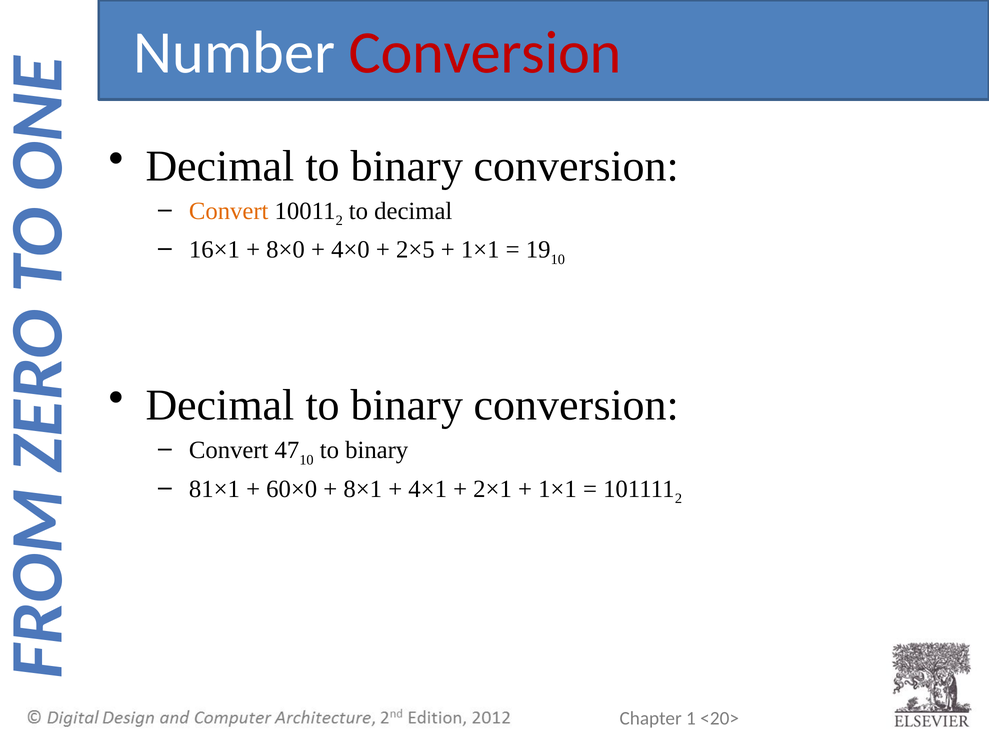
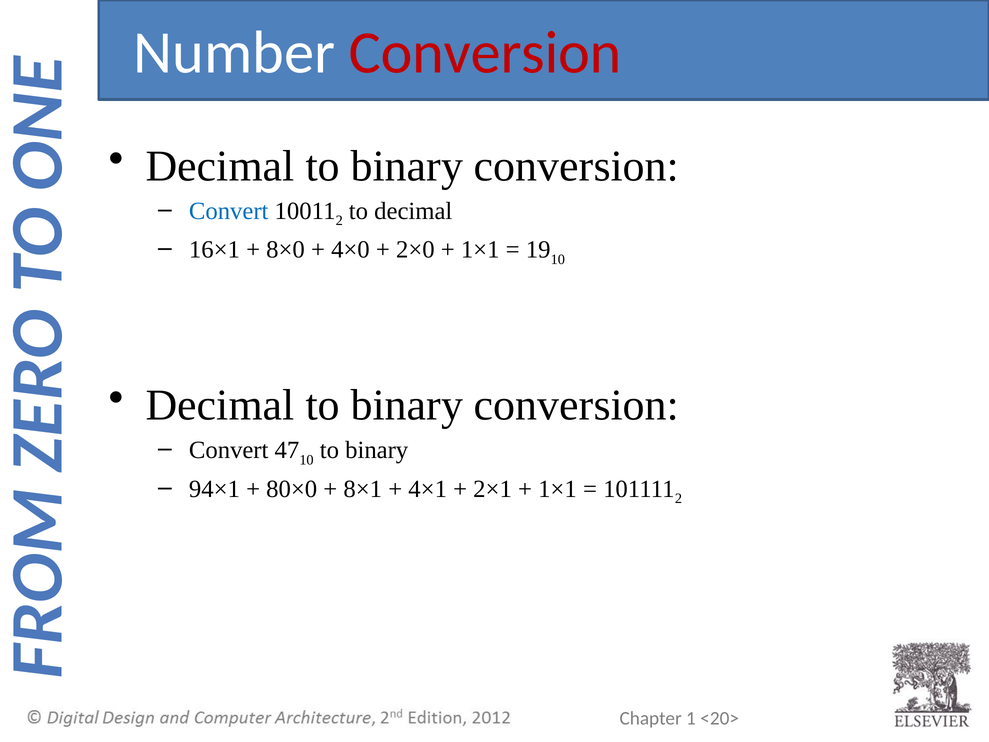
Convert at (229, 211) colour: orange -> blue
2×5: 2×5 -> 2×0
81×1: 81×1 -> 94×1
60×0: 60×0 -> 80×0
